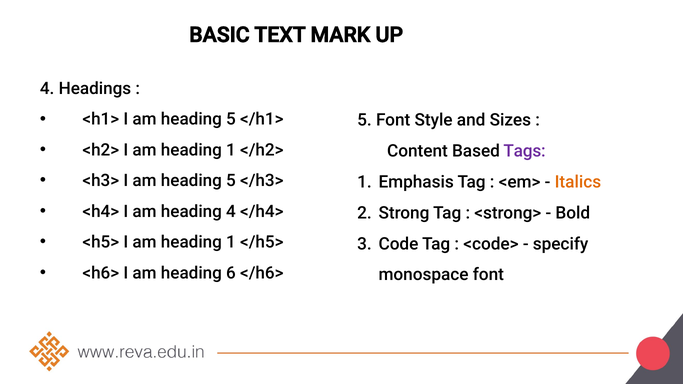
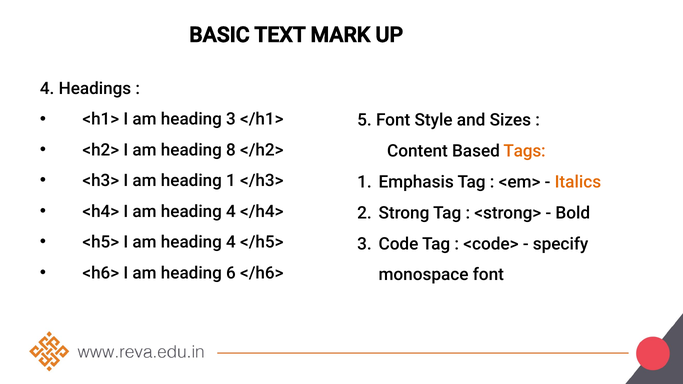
5 at (231, 119): 5 -> 3
1 at (231, 150): 1 -> 8
Tags colour: purple -> orange
5 at (231, 181): 5 -> 1
1 at (231, 242): 1 -> 4
